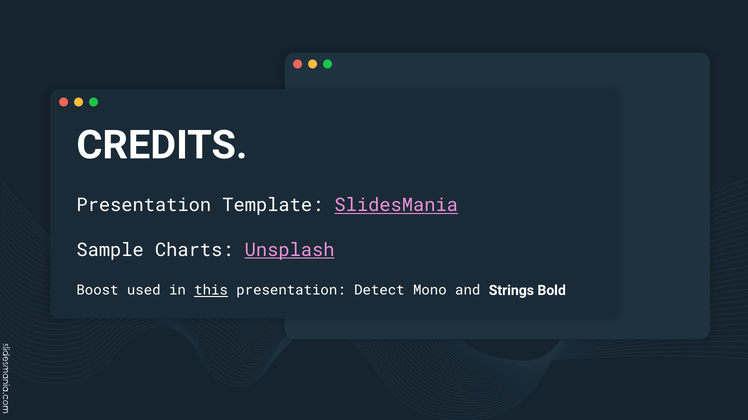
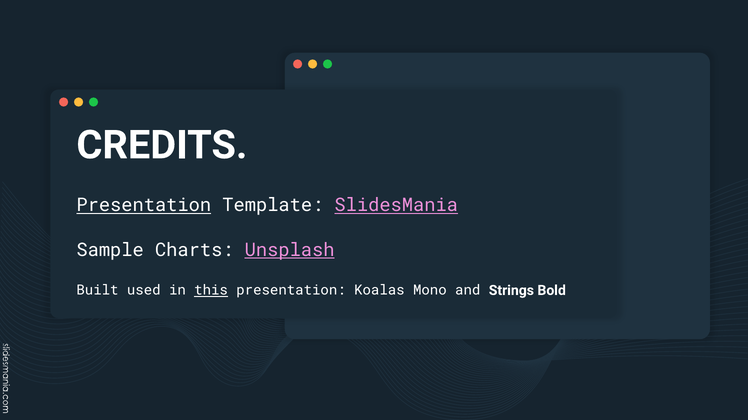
Presentation at (144, 206) underline: none -> present
Boost: Boost -> Built
Detect: Detect -> Koalas
